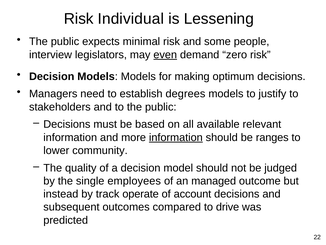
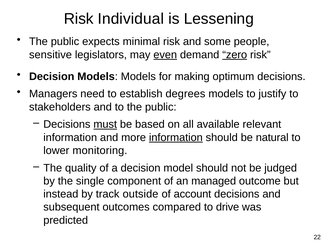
interview: interview -> sensitive
zero underline: none -> present
must underline: none -> present
ranges: ranges -> natural
community: community -> monitoring
employees: employees -> component
operate: operate -> outside
